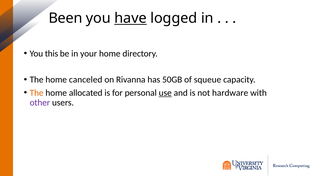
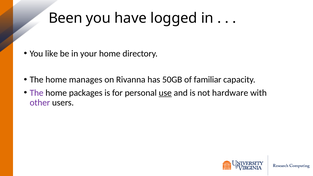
have underline: present -> none
this: this -> like
canceled: canceled -> manages
squeue: squeue -> familiar
The at (37, 93) colour: orange -> purple
allocated: allocated -> packages
